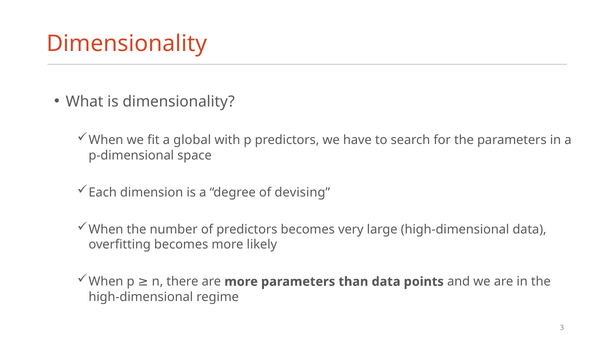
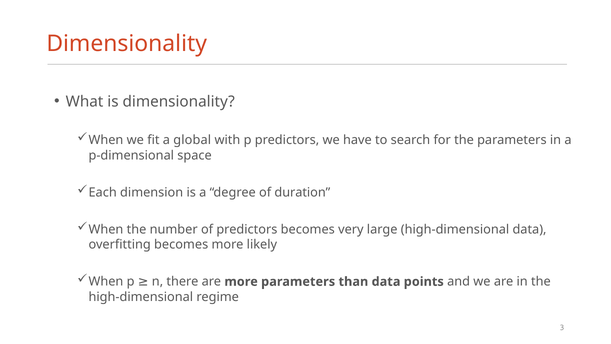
devising: devising -> duration
